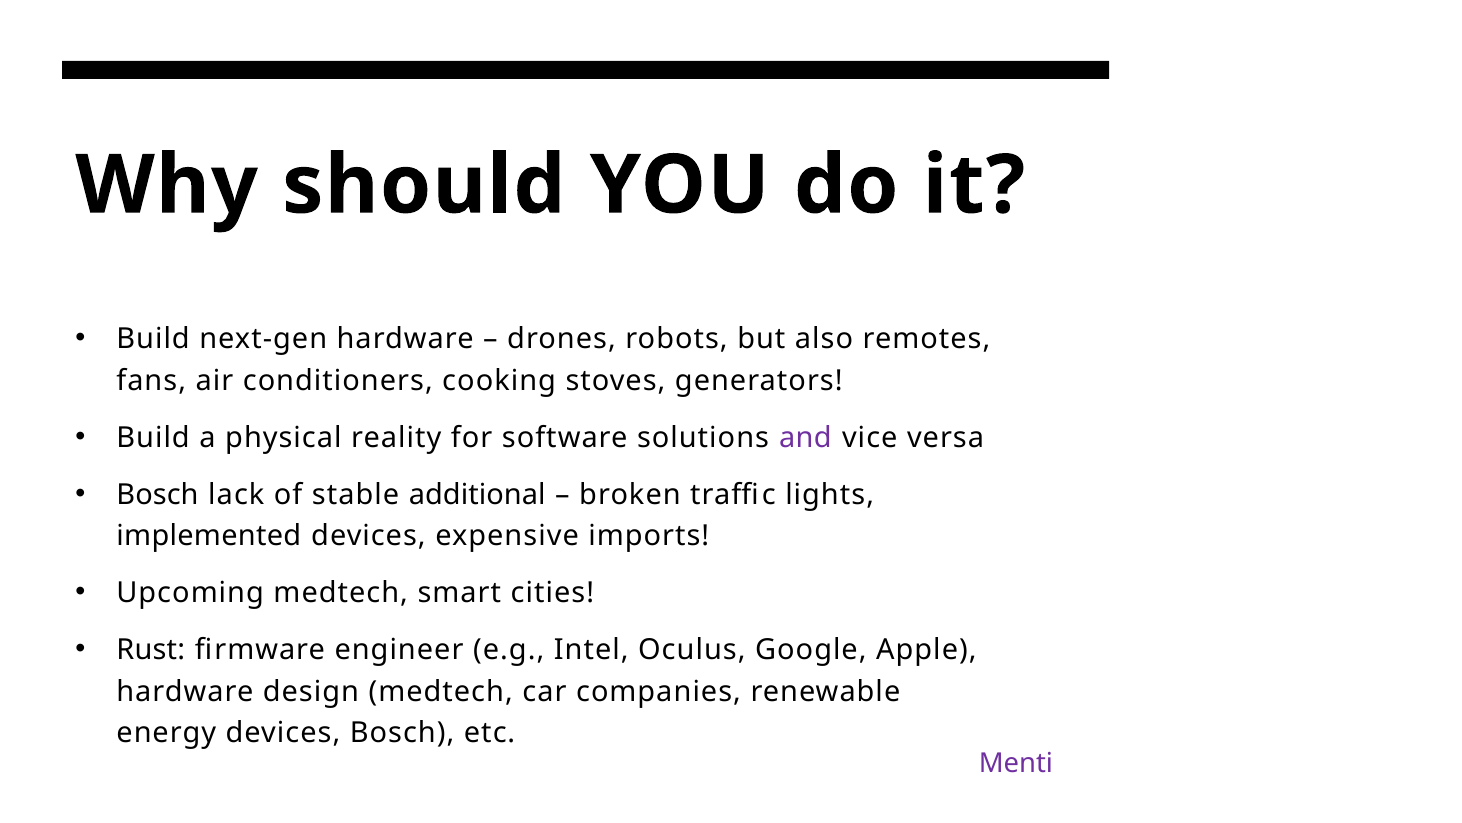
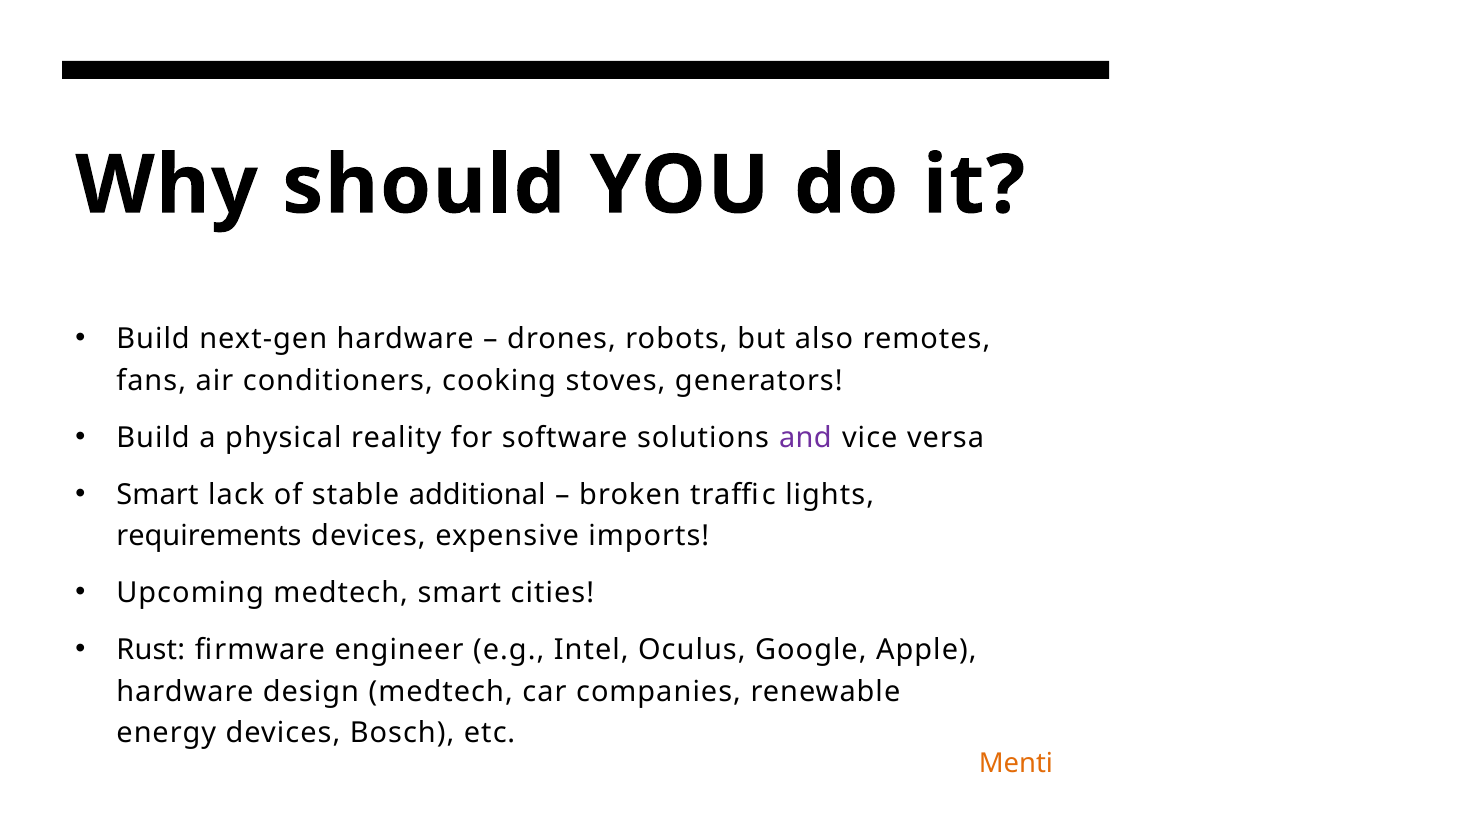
Bosch at (158, 494): Bosch -> Smart
implemented: implemented -> requirements
Menti colour: purple -> orange
